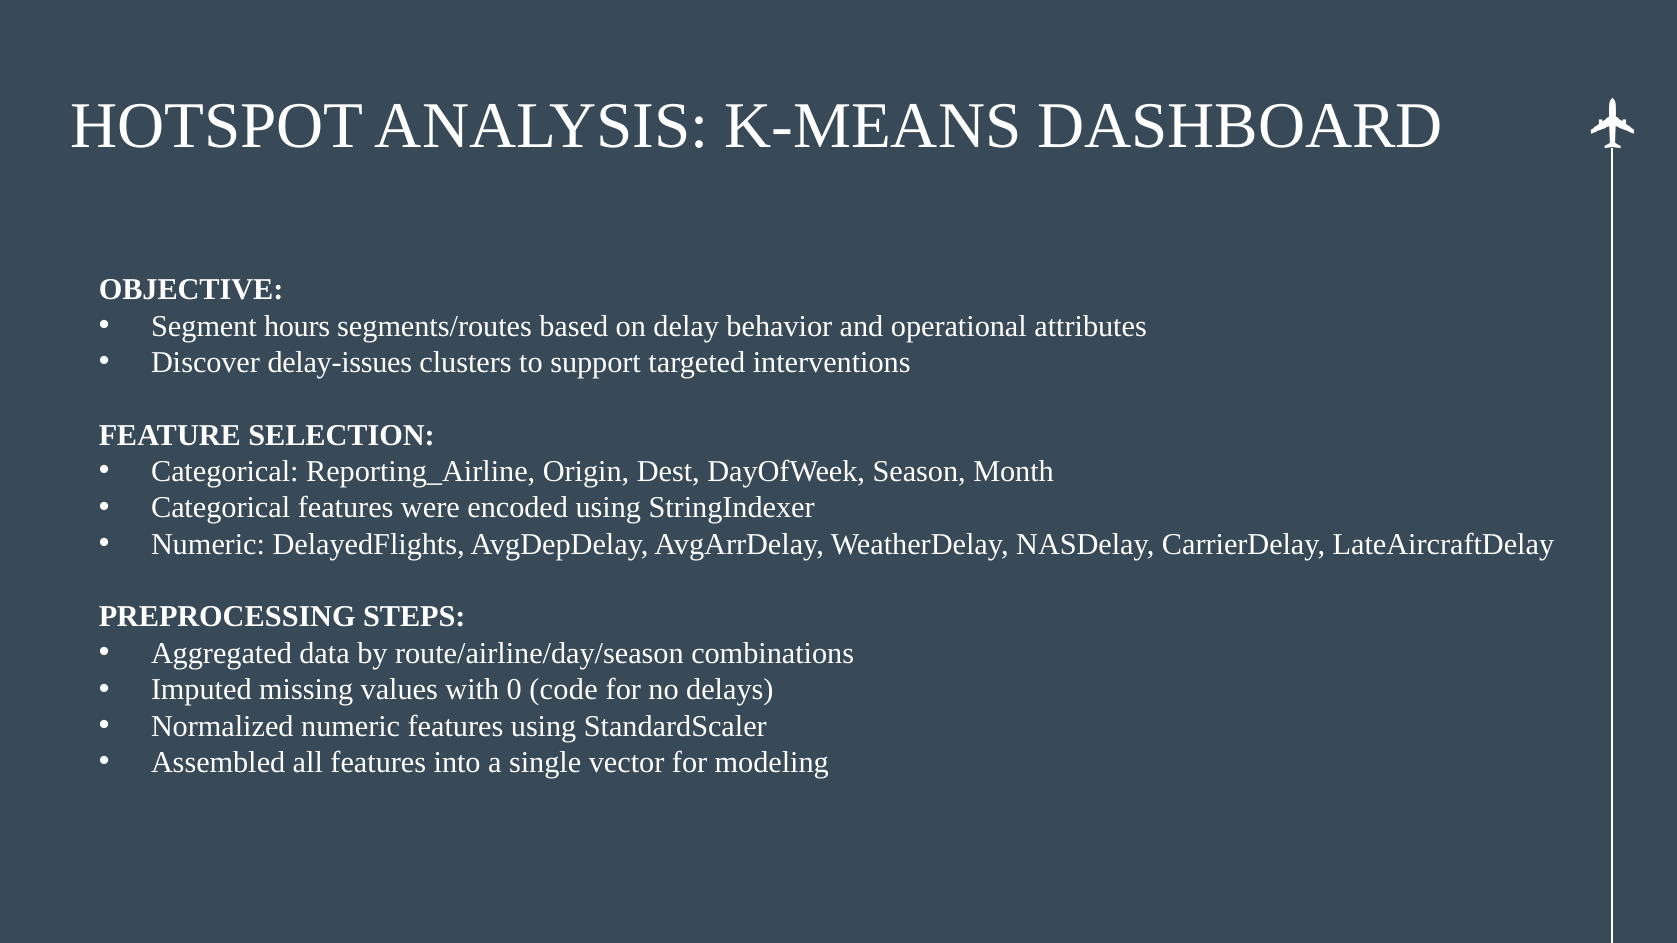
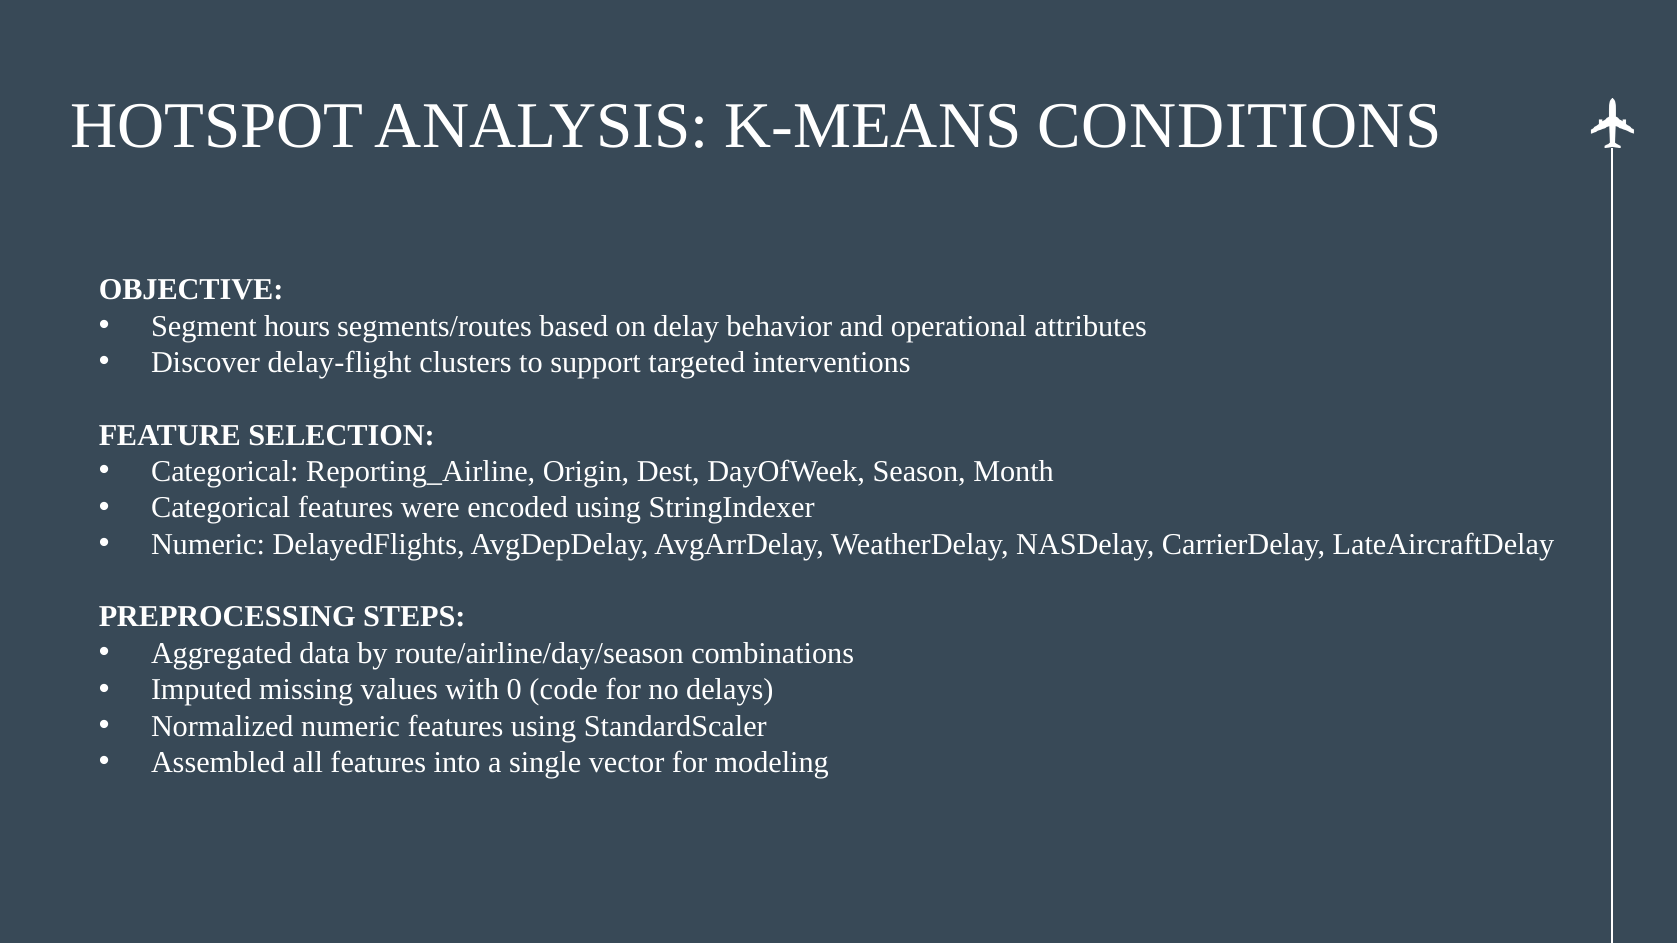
DASHBOARD: DASHBOARD -> CONDITIONS
delay-issues: delay-issues -> delay-flight
